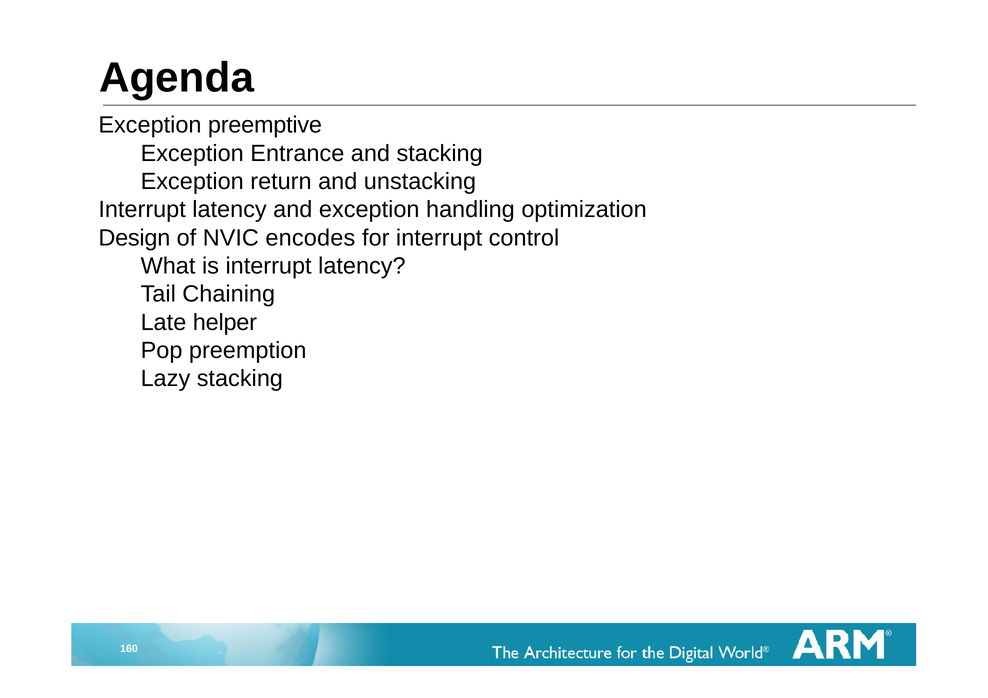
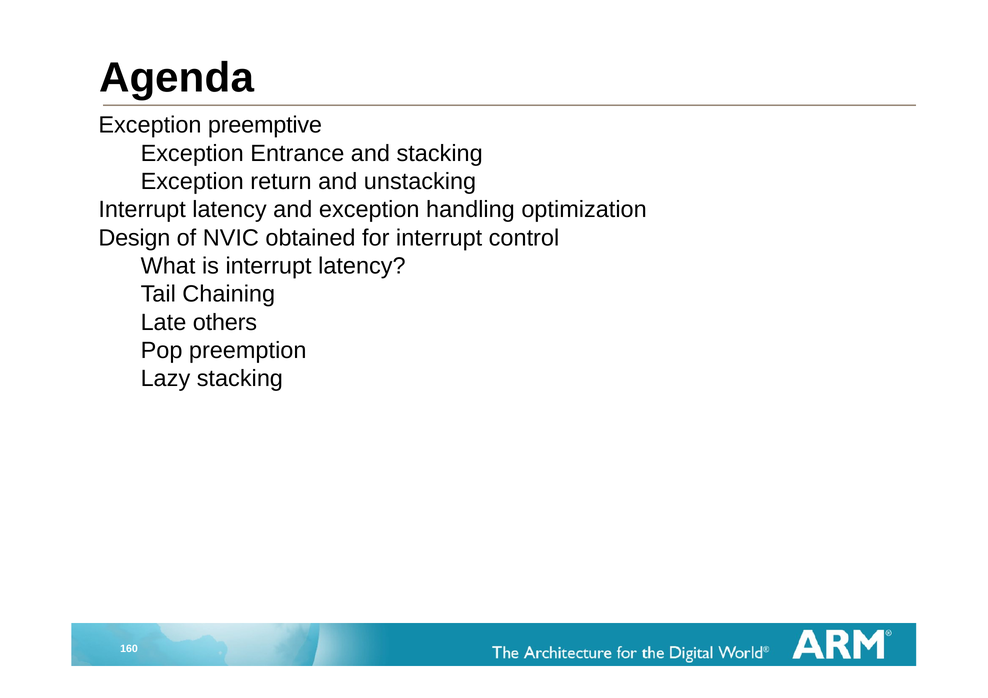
encodes: encodes -> obtained
helper: helper -> others
